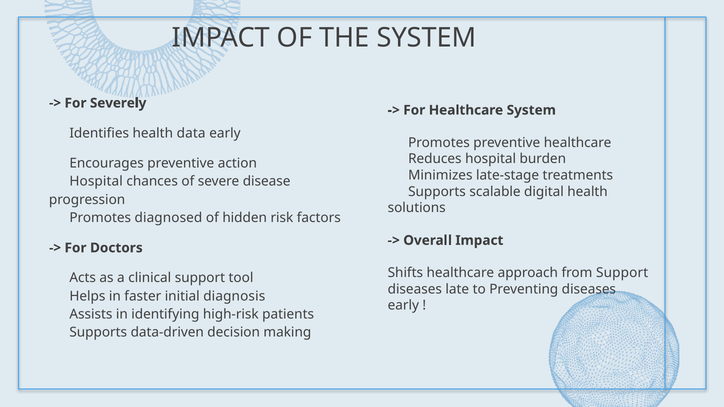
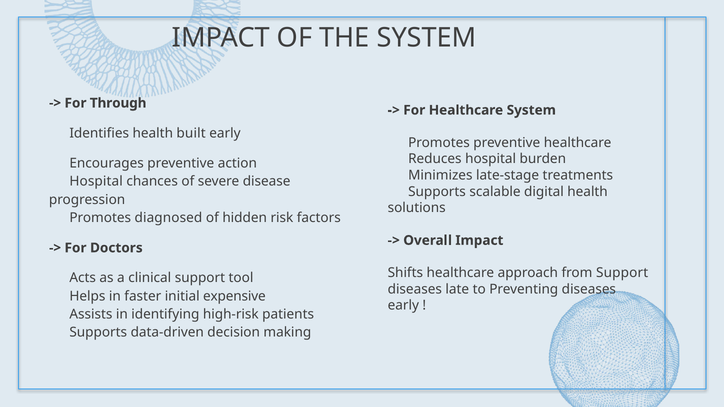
Severely: Severely -> Through
data: data -> built
diagnosis: diagnosis -> expensive
